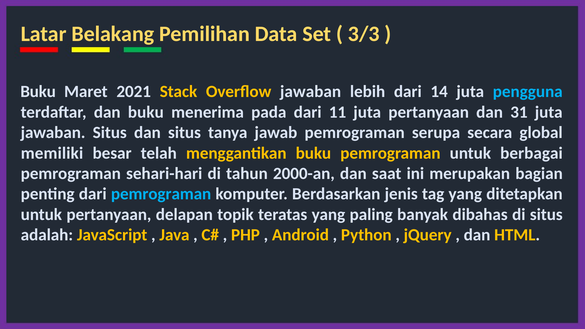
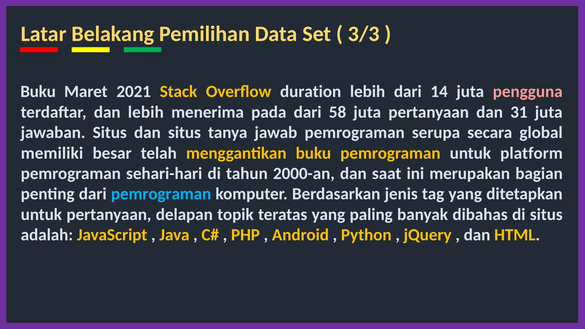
Overflow jawaban: jawaban -> duration
pengguna colour: light blue -> pink
dan buku: buku -> lebih
11: 11 -> 58
berbagai: berbagai -> platform
